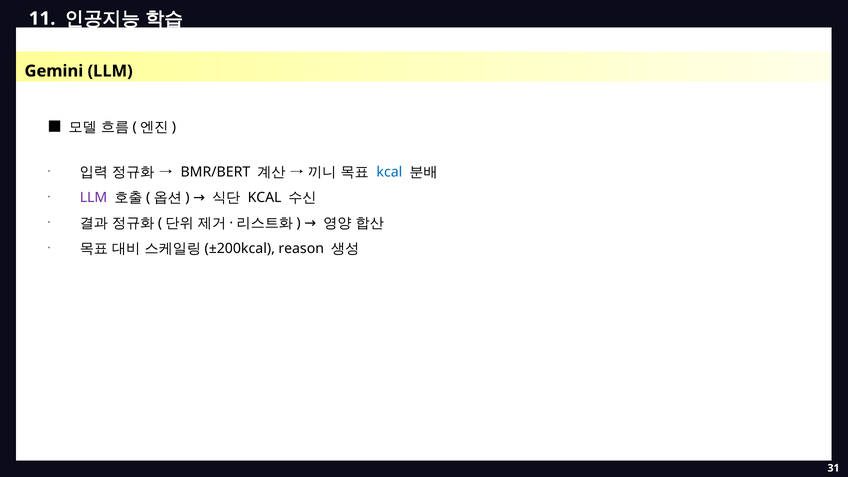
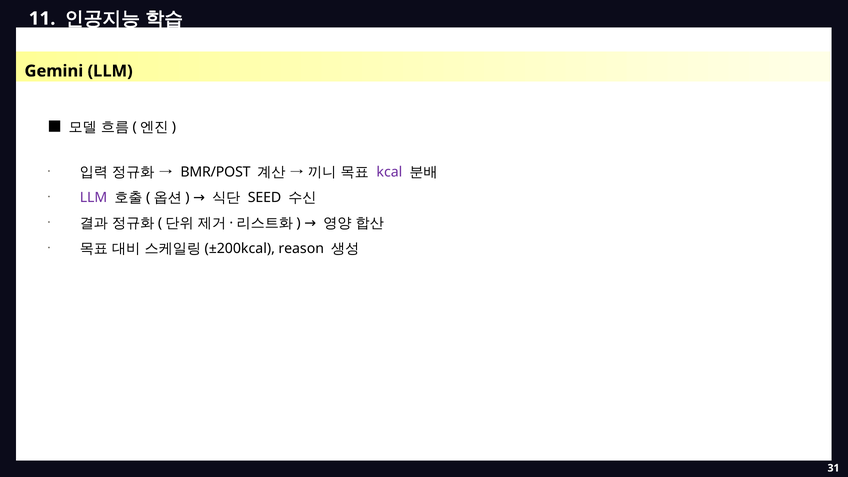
BMR/BERT: BMR/BERT -> BMR/POST
kcal at (389, 172) colour: blue -> purple
KCAL at (265, 198): KCAL -> SEED
